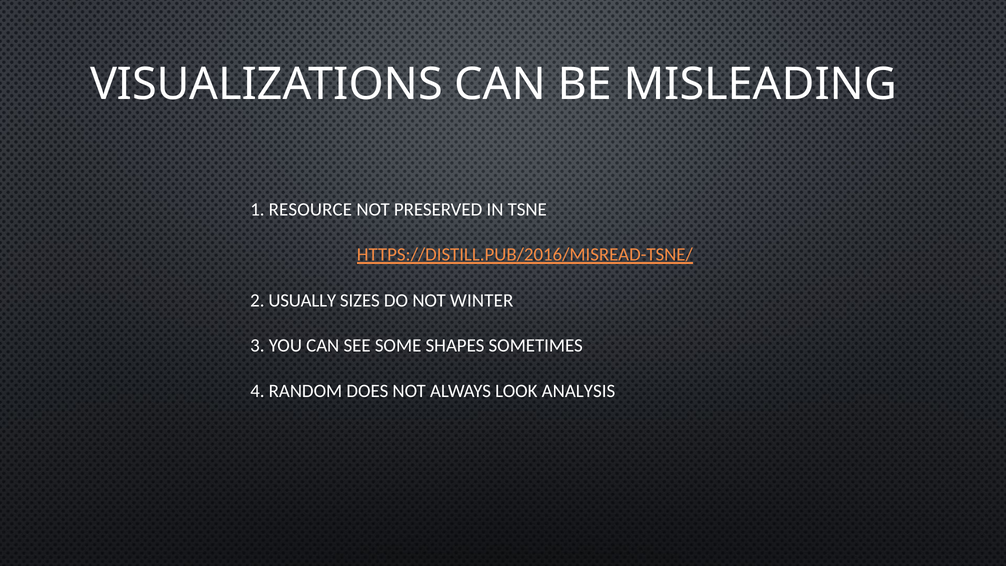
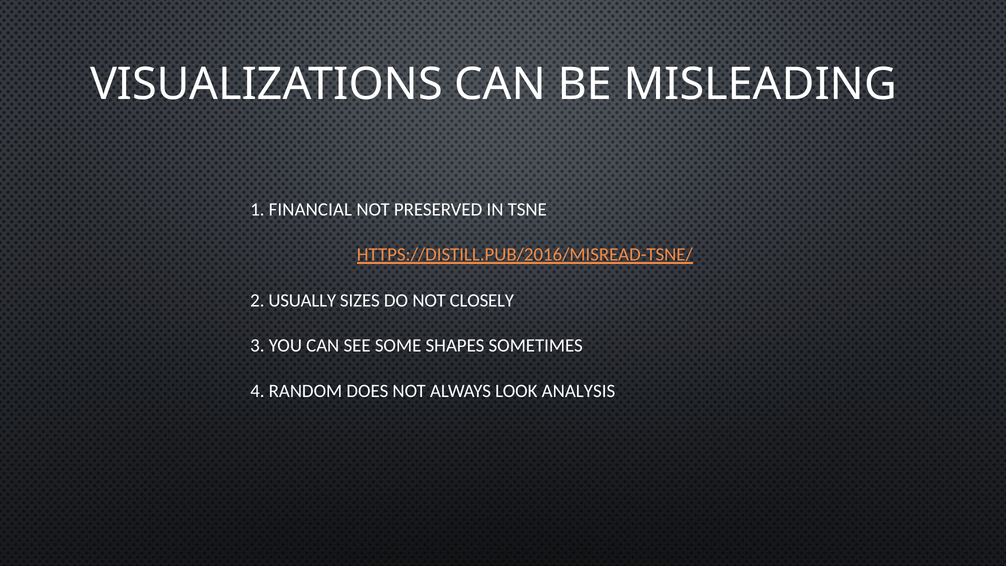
RESOURCE: RESOURCE -> FINANCIAL
WINTER: WINTER -> CLOSELY
